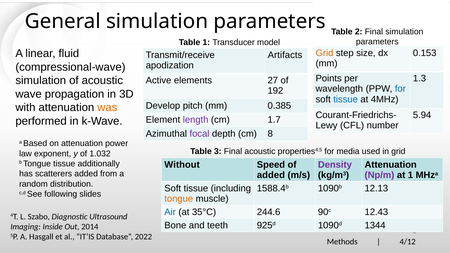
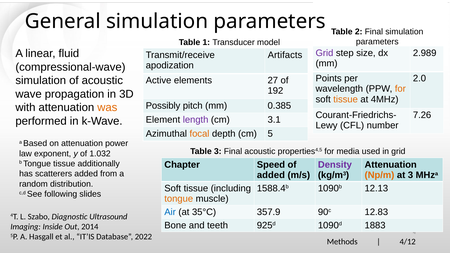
Grid at (324, 53) colour: orange -> purple
0.153: 0.153 -> 2.989
1.3: 1.3 -> 2.0
for at (400, 89) colour: blue -> orange
tissue at (346, 99) colour: blue -> orange
Develop: Develop -> Possibly
5.94: 5.94 -> 7.26
1.7: 1.7 -> 3.1
focal colour: purple -> orange
8: 8 -> 5
Without: Without -> Chapter
Np/m colour: purple -> orange
at 1: 1 -> 3
244.6: 244.6 -> 357.9
12.43: 12.43 -> 12.83
1344: 1344 -> 1883
